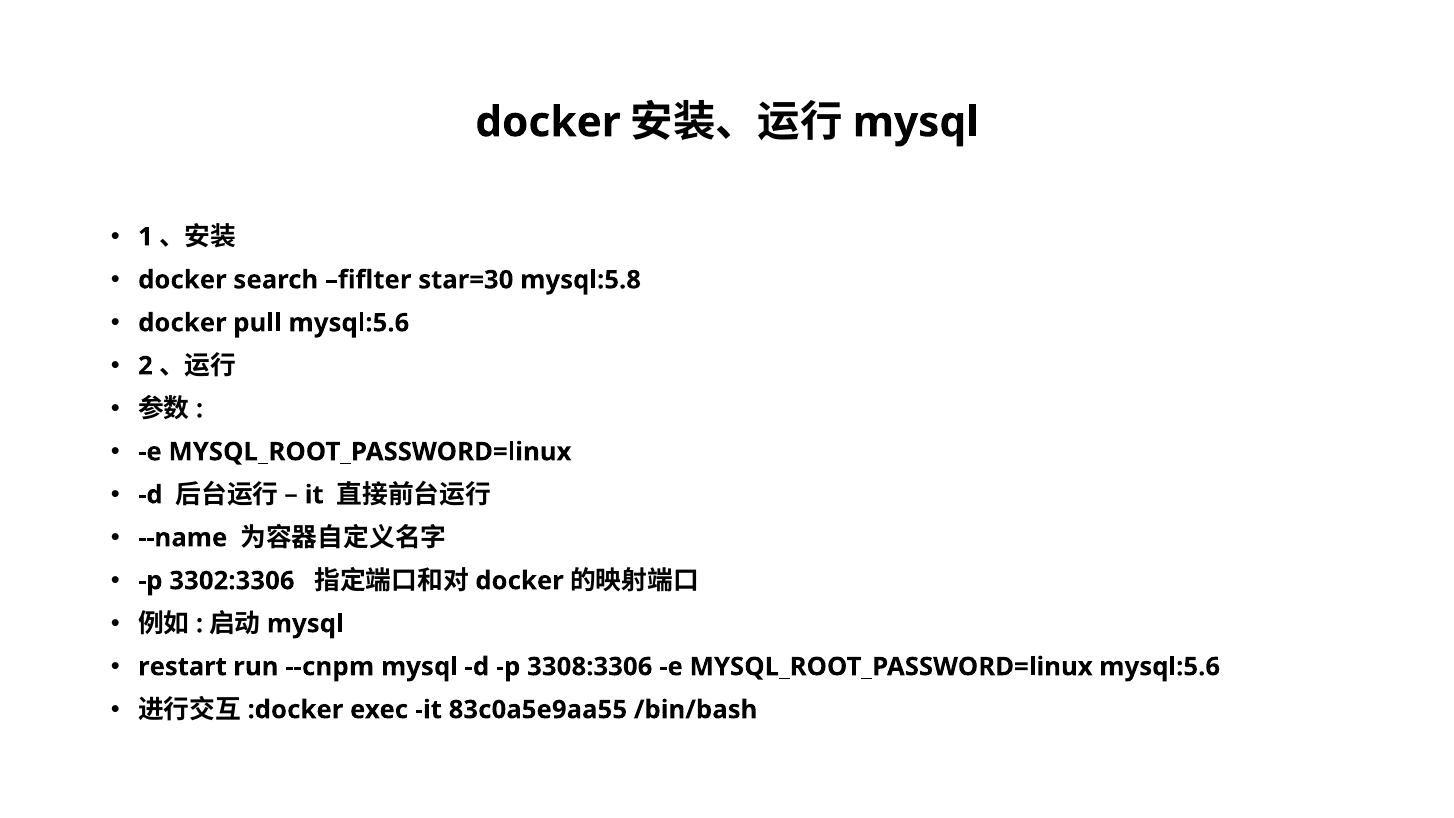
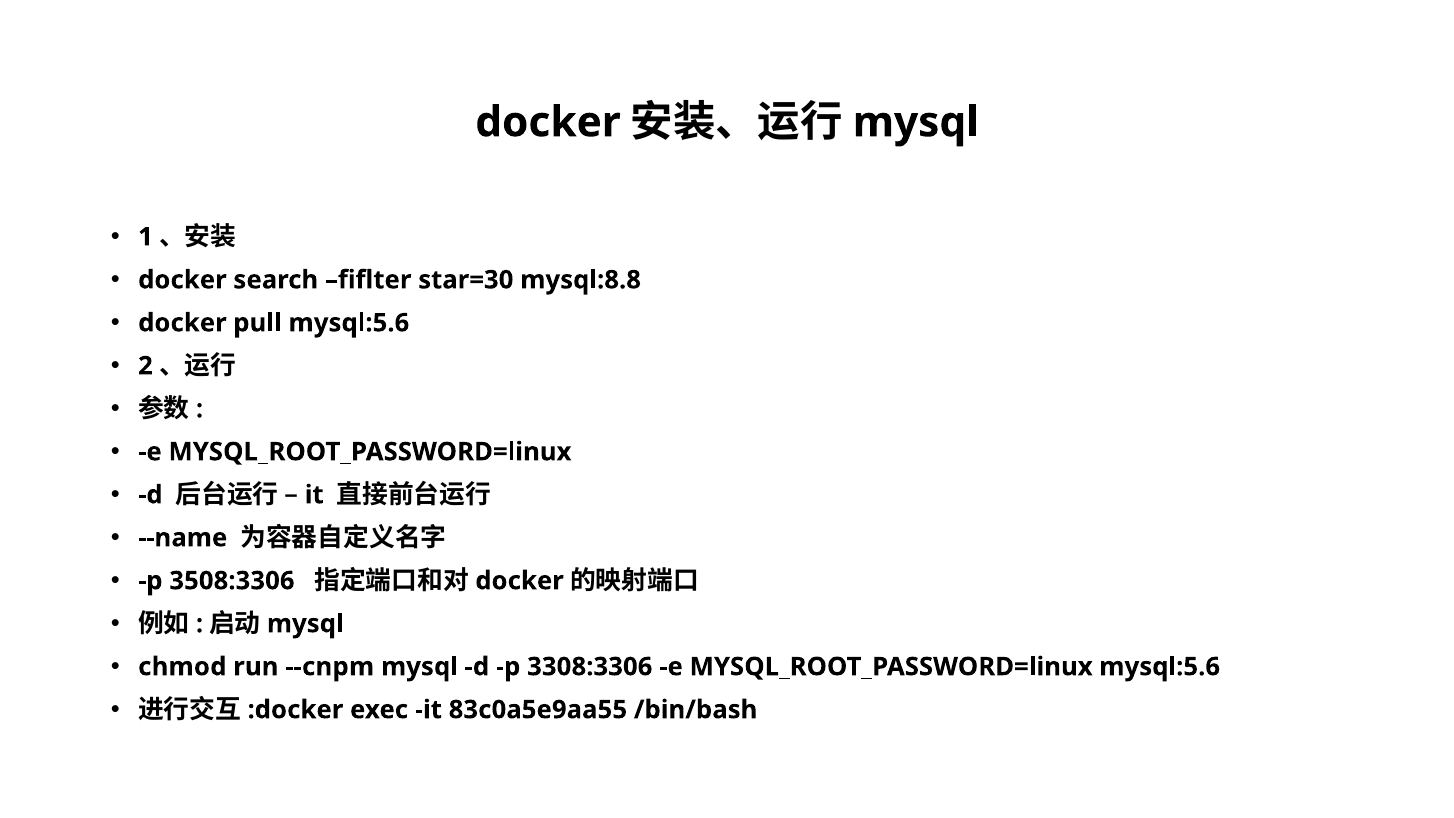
mysql:5.8: mysql:5.8 -> mysql:8.8
3302:3306: 3302:3306 -> 3508:3306
restart: restart -> chmod
